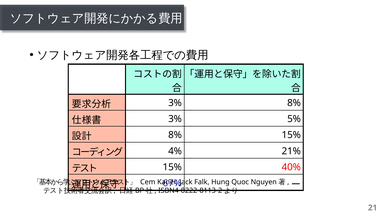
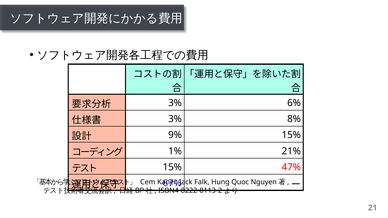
3% 8%: 8% -> 6%
5%: 5% -> 8%
8% at (175, 135): 8% -> 9%
4%: 4% -> 1%
40%: 40% -> 47%
